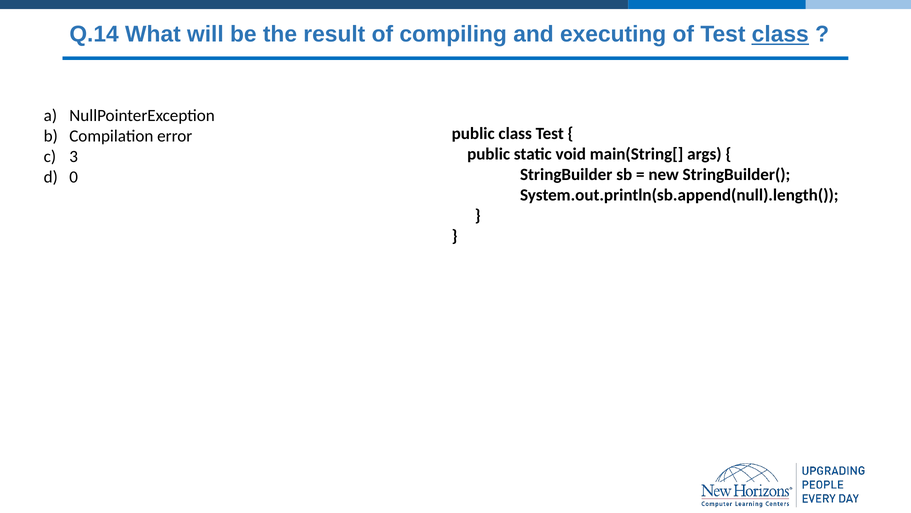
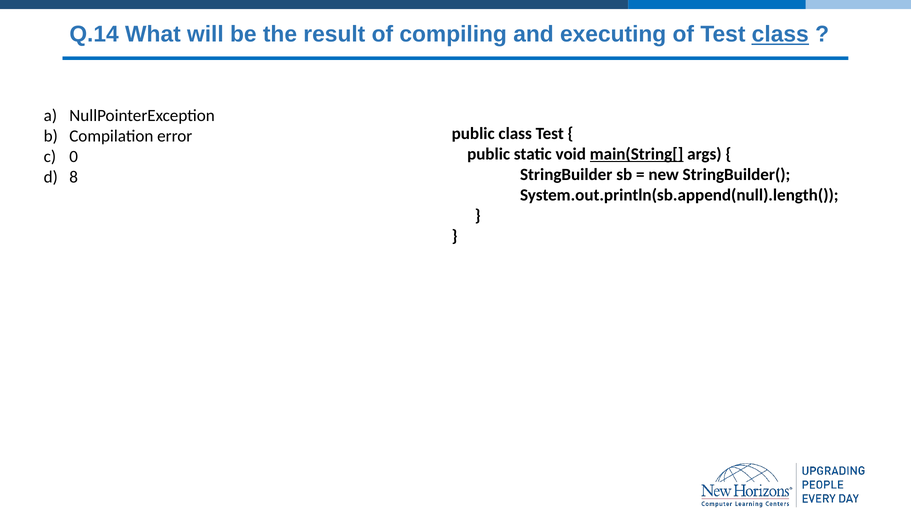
main(String[ underline: none -> present
3: 3 -> 0
0: 0 -> 8
